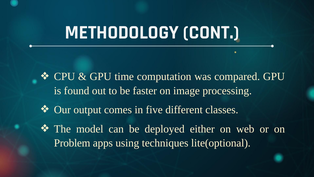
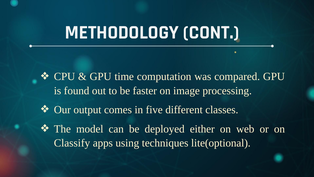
Problem: Problem -> Classify
